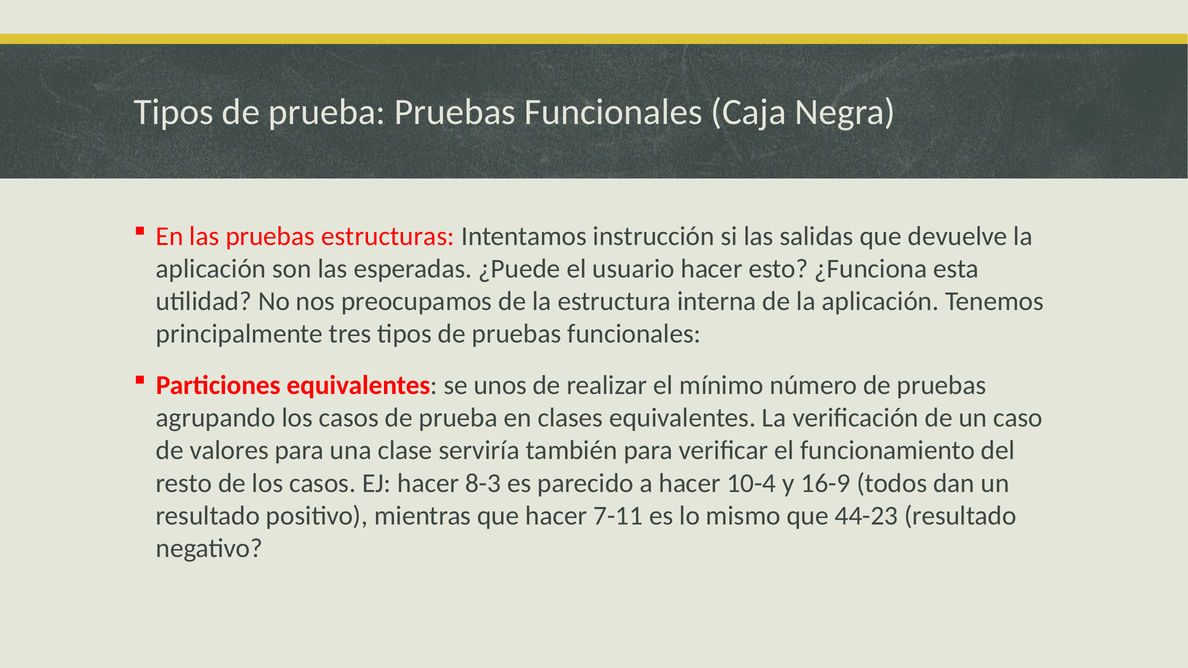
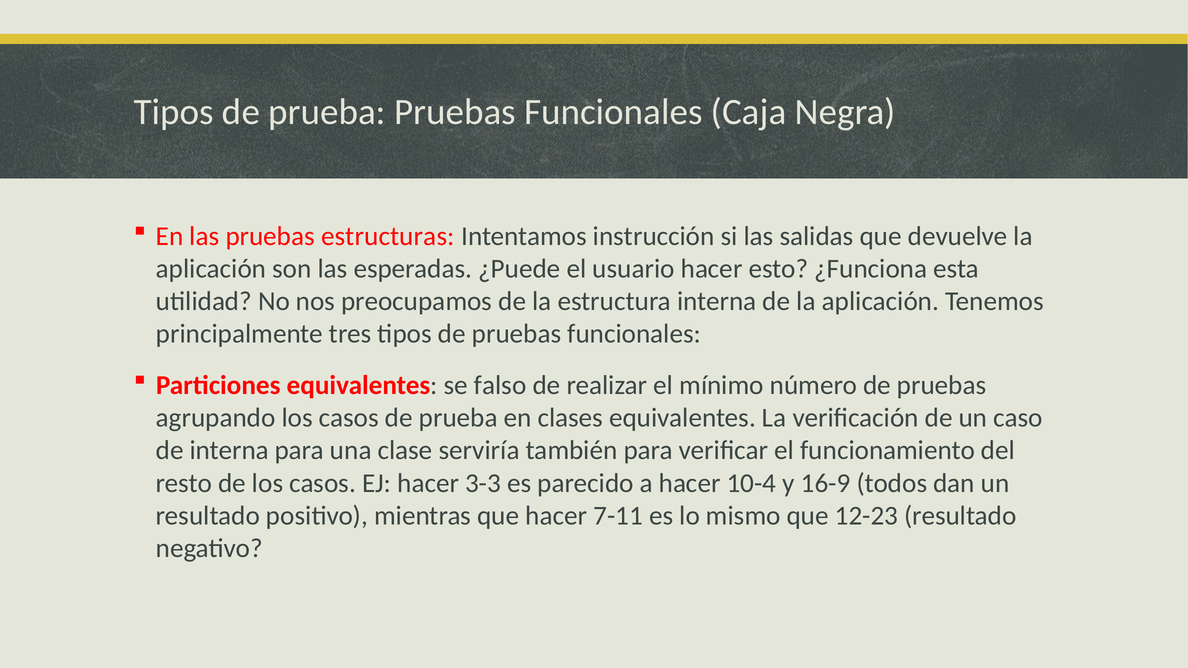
unos: unos -> falso
de valores: valores -> interna
8-3: 8-3 -> 3-3
44-23: 44-23 -> 12-23
